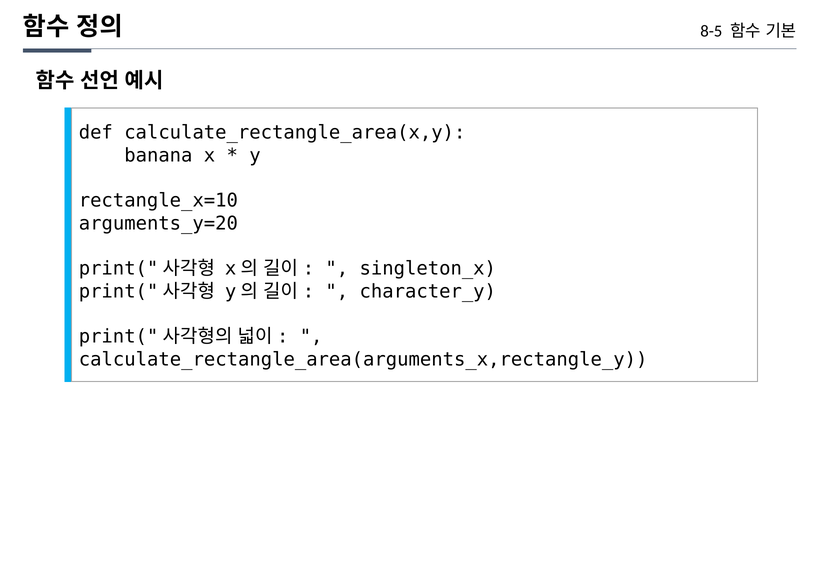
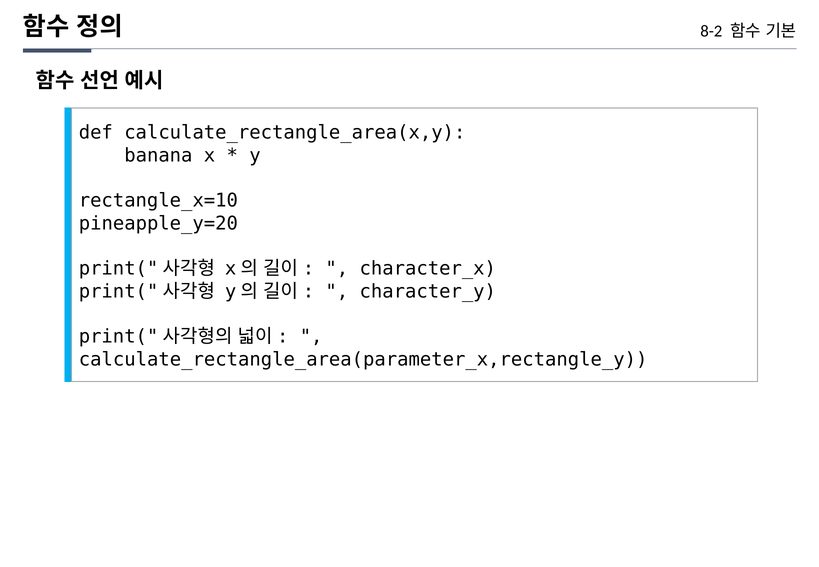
8-5: 8-5 -> 8-2
arguments_y=20: arguments_y=20 -> pineapple_y=20
singleton_x: singleton_x -> character_x
calculate_rectangle_area(arguments_x,rectangle_y: calculate_rectangle_area(arguments_x,rectangle_y -> calculate_rectangle_area(parameter_x,rectangle_y
